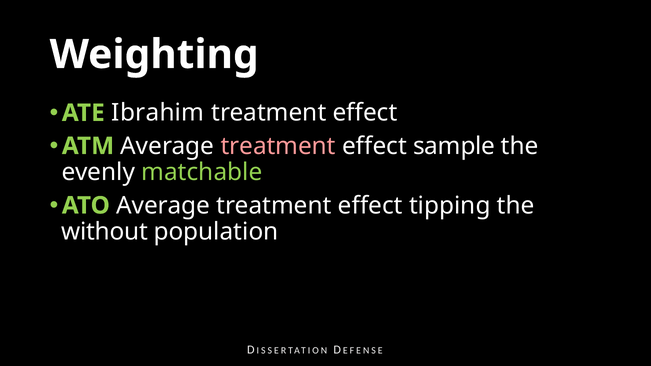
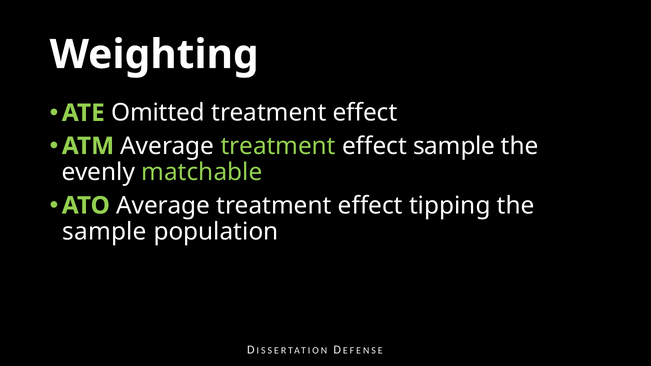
Ibrahim: Ibrahim -> Omitted
treatment at (278, 146) colour: pink -> light green
without at (105, 232): without -> sample
